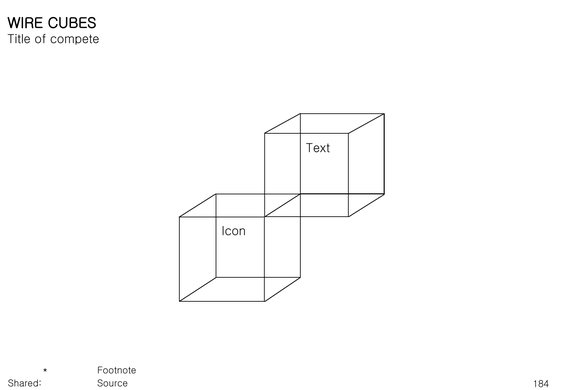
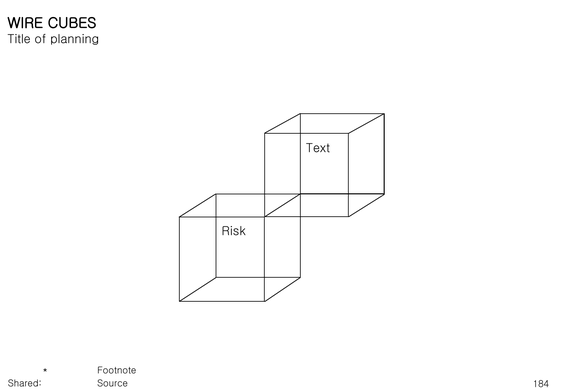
compete: compete -> planning
Icon: Icon -> Risk
